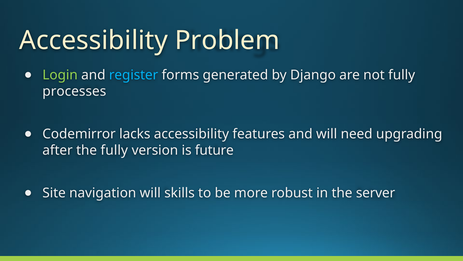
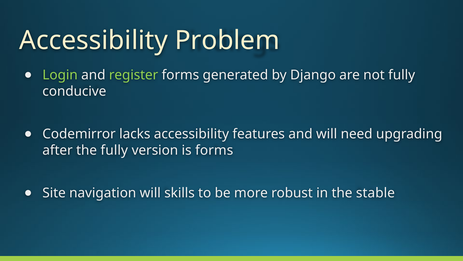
register colour: light blue -> light green
processes: processes -> conducive
is future: future -> forms
server: server -> stable
